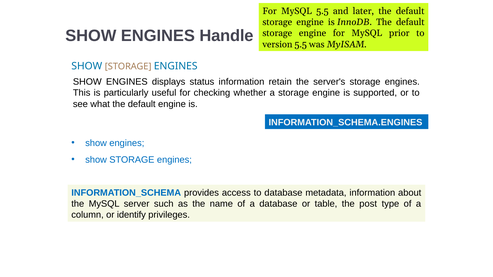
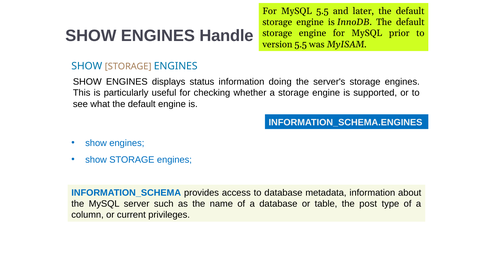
retain: retain -> doing
identify: identify -> current
